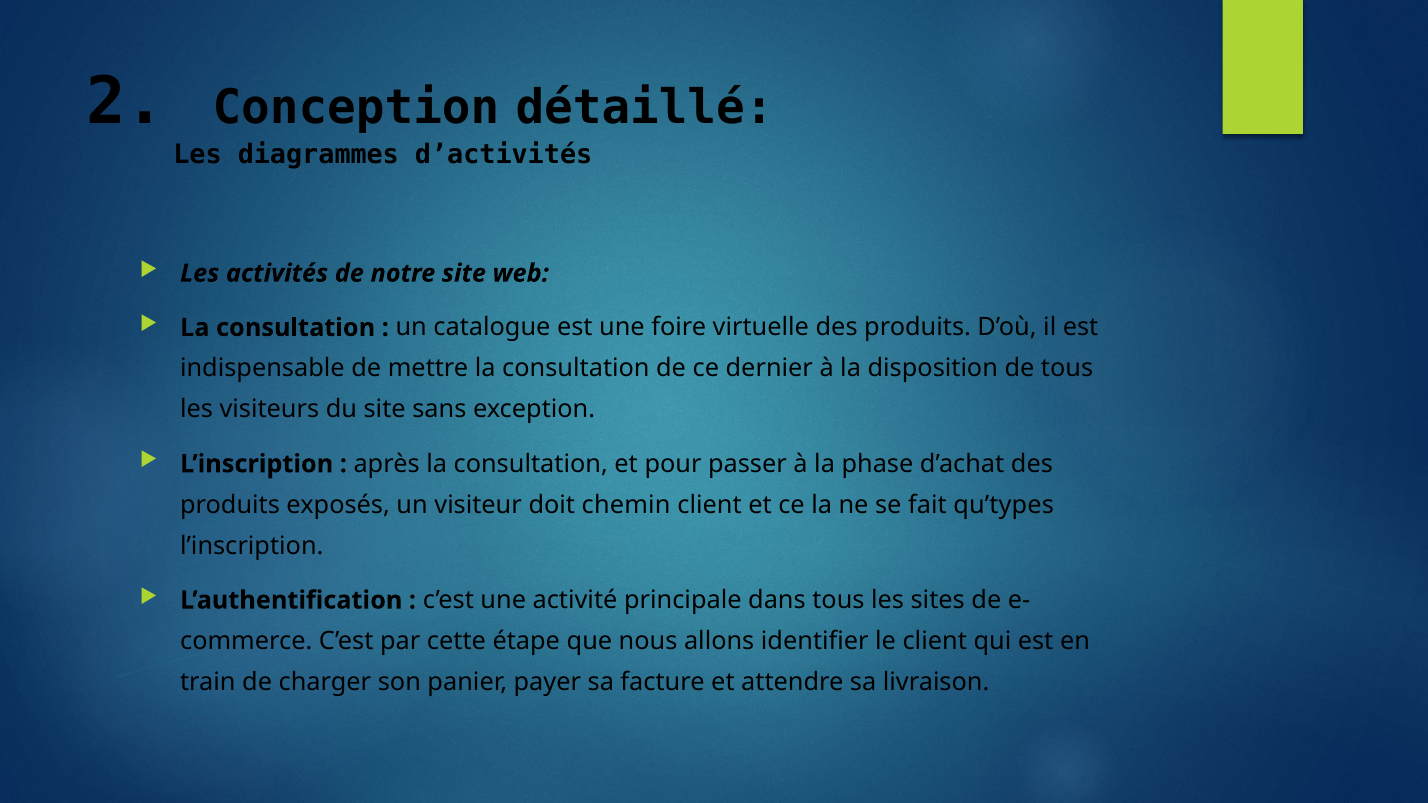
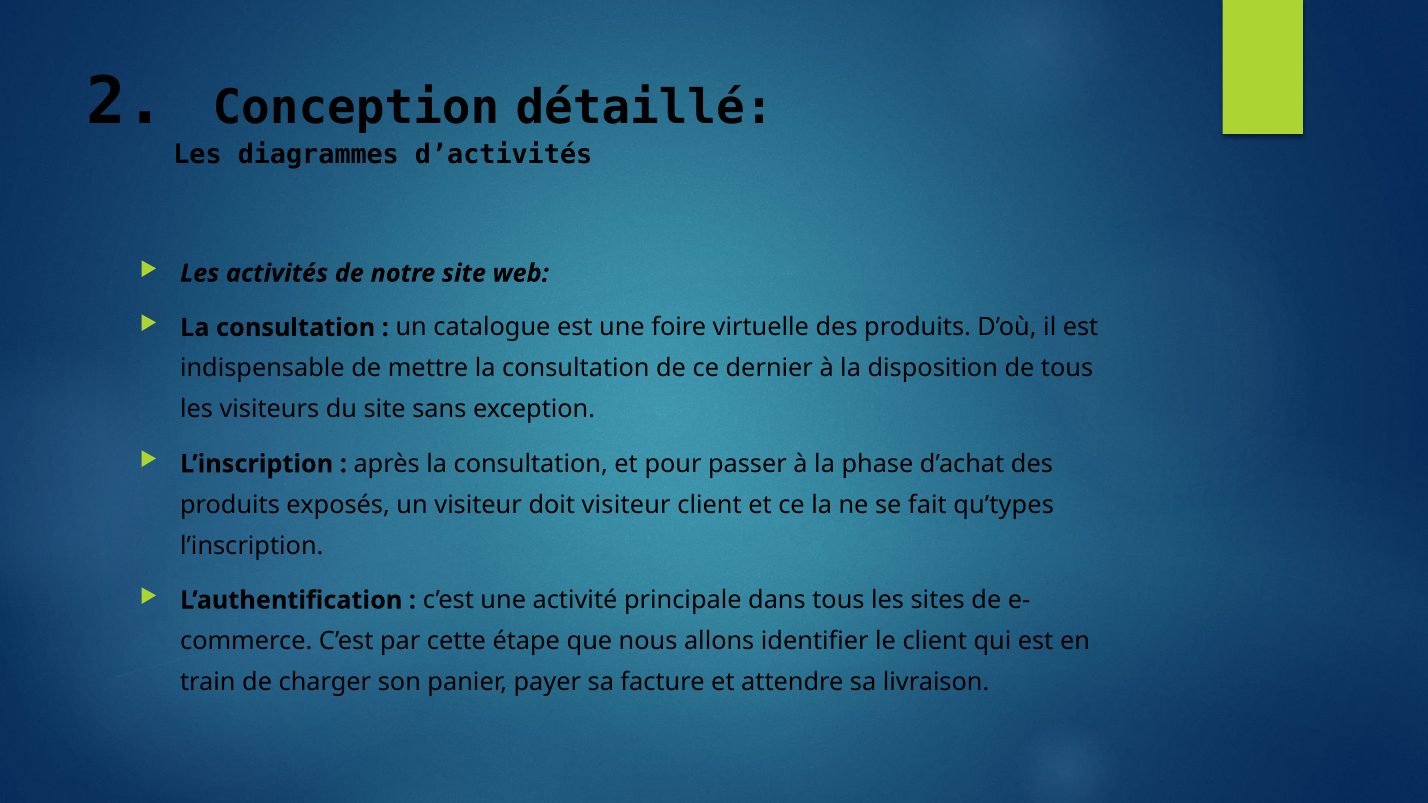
doit chemin: chemin -> visiteur
